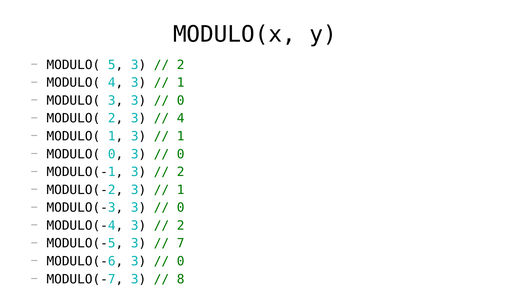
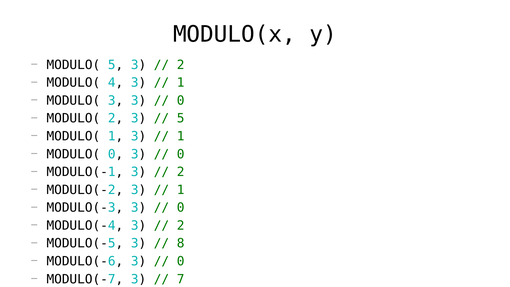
4 at (181, 118): 4 -> 5
7: 7 -> 8
8: 8 -> 7
